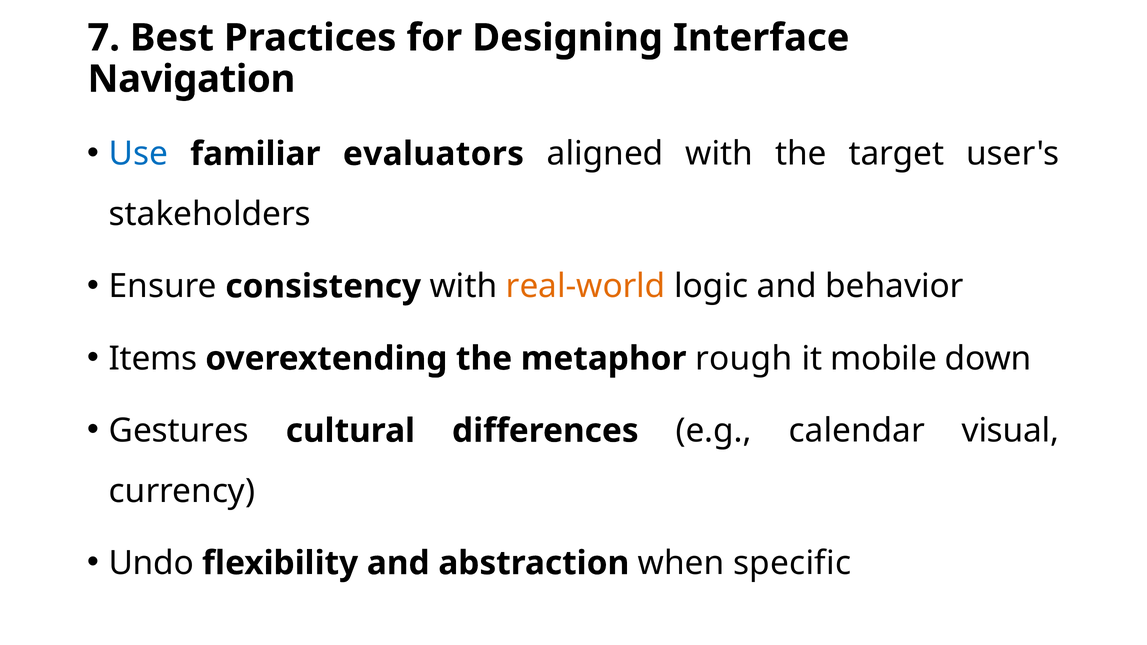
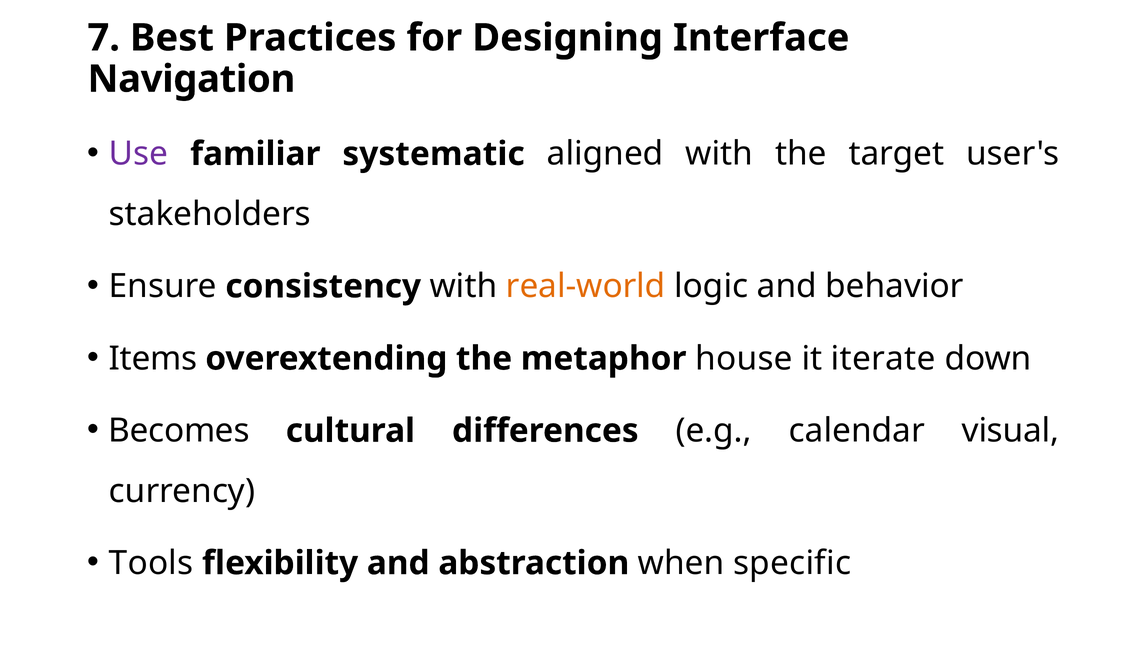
Use colour: blue -> purple
evaluators: evaluators -> systematic
rough: rough -> house
mobile: mobile -> iterate
Gestures: Gestures -> Becomes
Undo: Undo -> Tools
